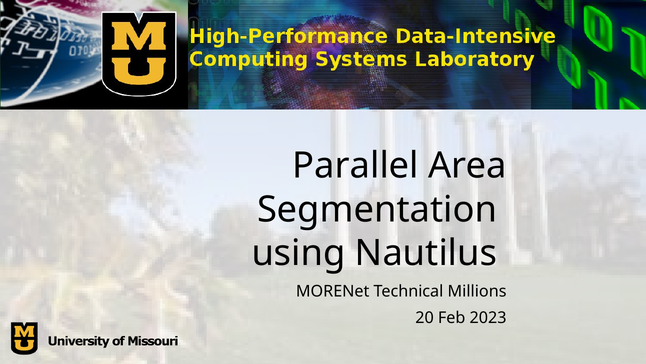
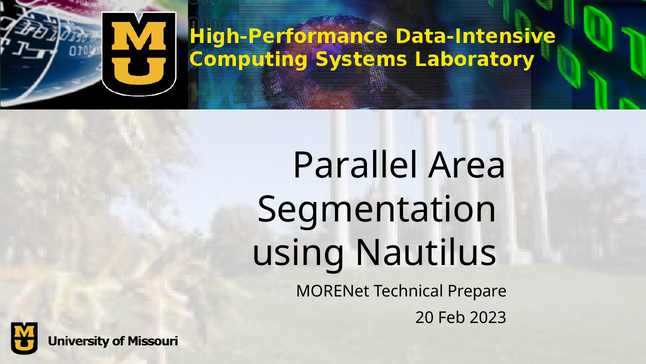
Millions: Millions -> Prepare
